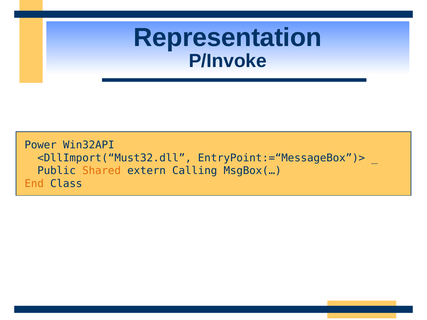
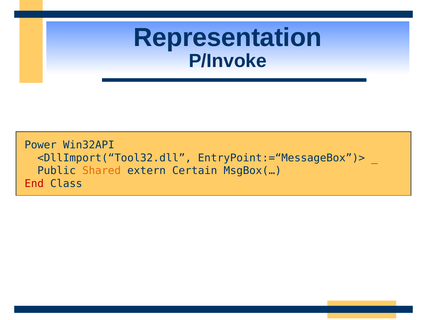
<DllImport(“Must32.dll: <DllImport(“Must32.dll -> <DllImport(“Tool32.dll
Calling: Calling -> Certain
End colour: orange -> red
